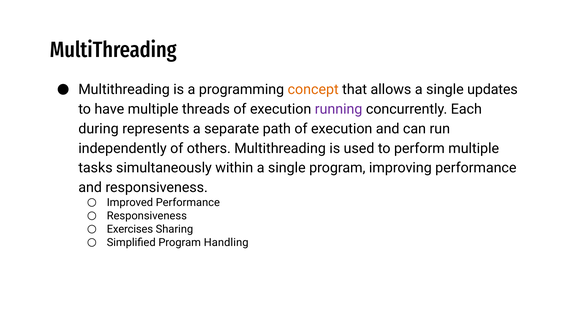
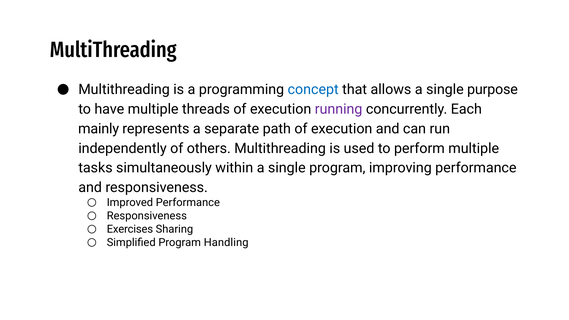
concept colour: orange -> blue
updates: updates -> purpose
during: during -> mainly
